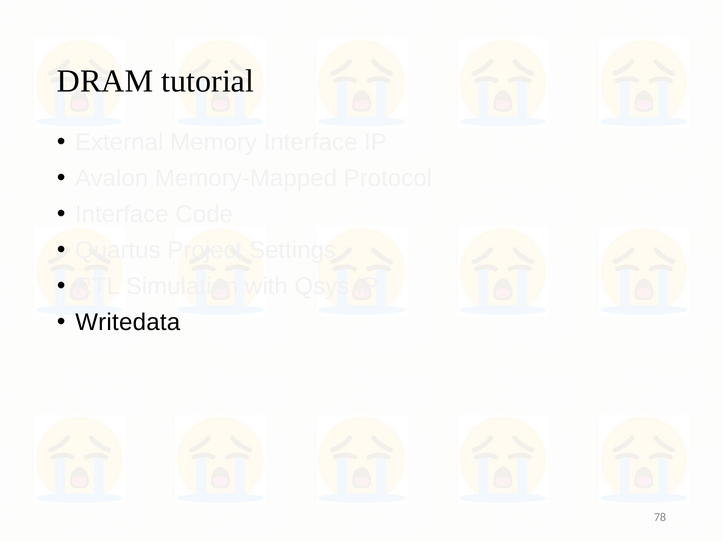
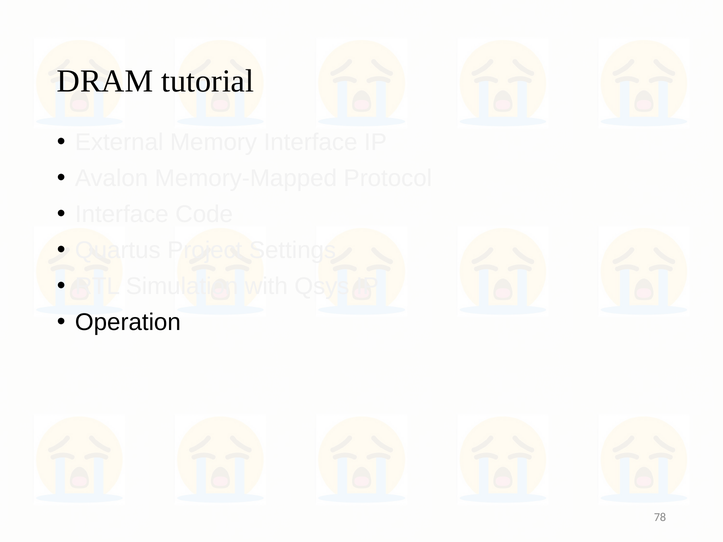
Writedata: Writedata -> Operation
